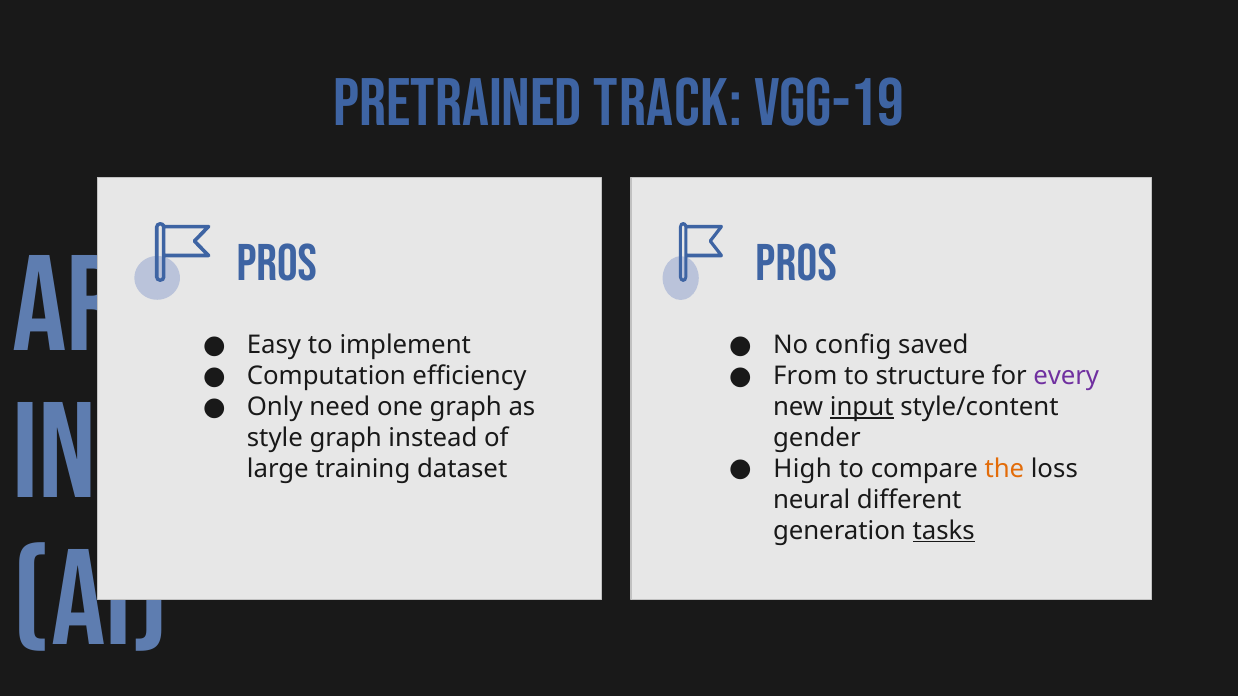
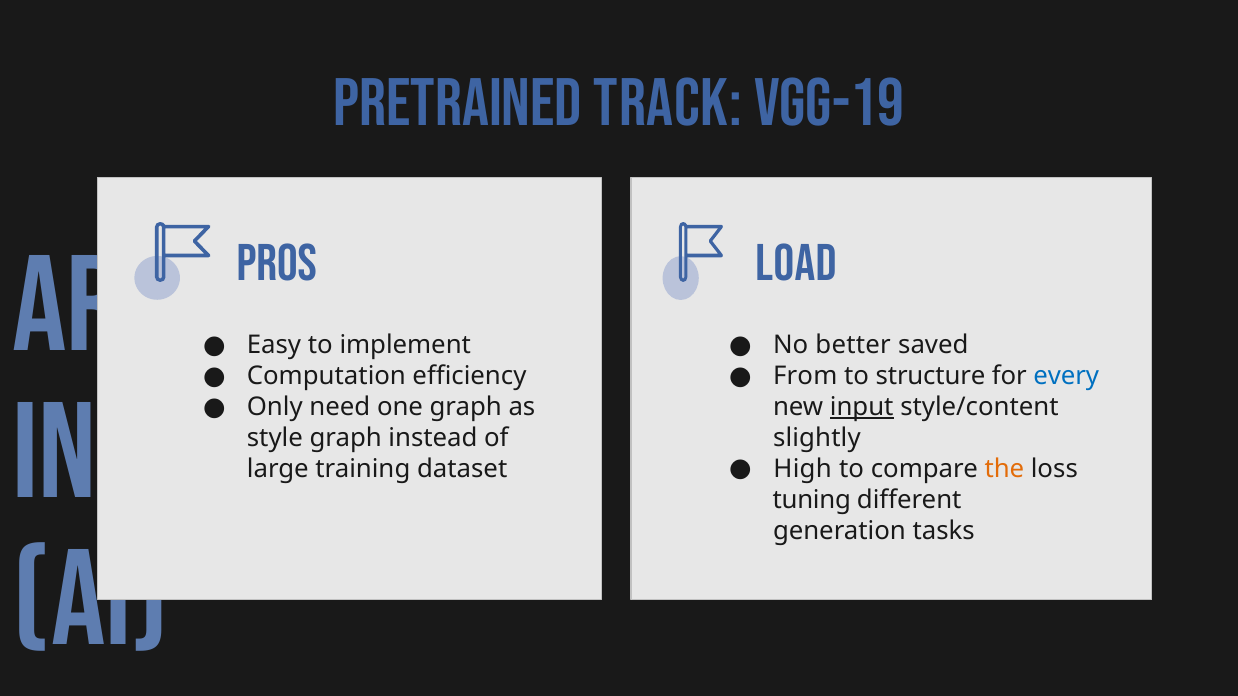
PROS at (796, 263): PROS -> LOAD
config: config -> better
every colour: purple -> blue
gender: gender -> slightly
neural: neural -> tuning
tasks underline: present -> none
